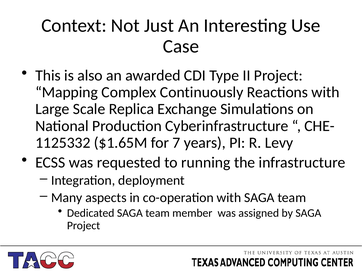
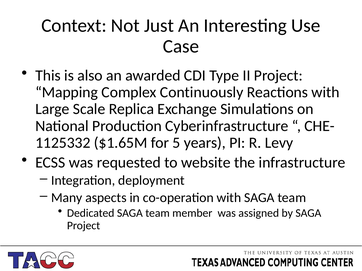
7: 7 -> 5
running: running -> website
